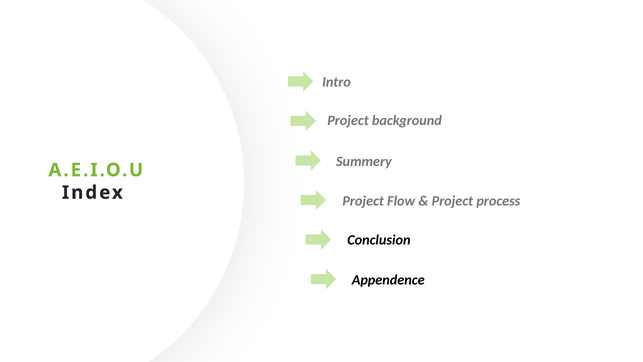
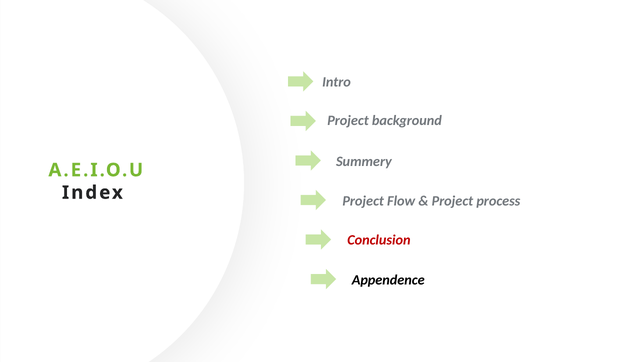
Conclusion colour: black -> red
